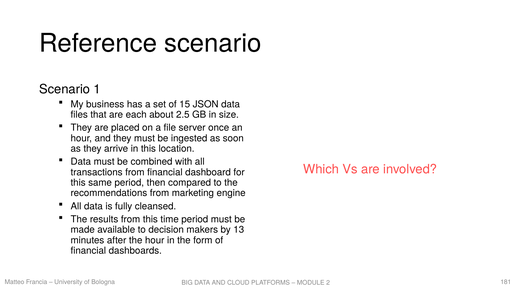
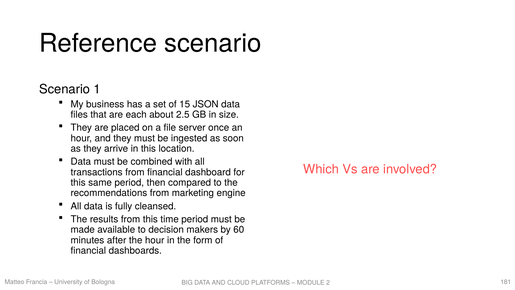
13: 13 -> 60
